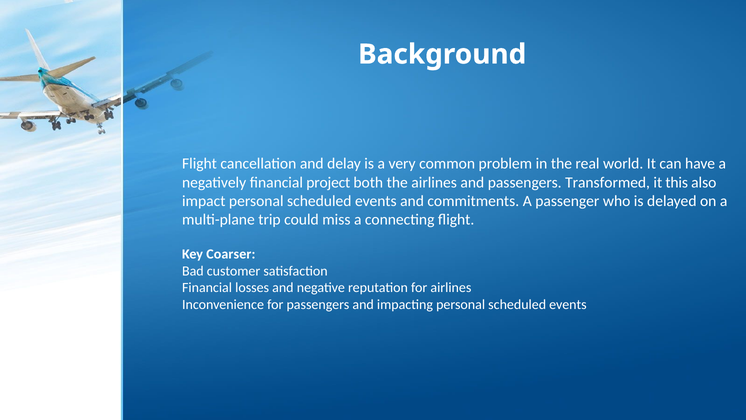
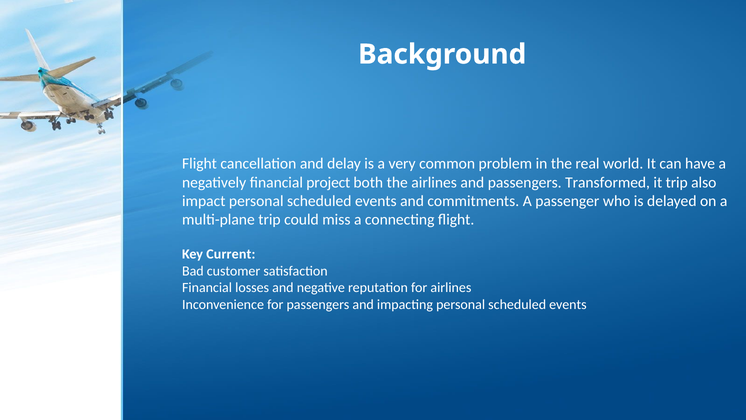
it this: this -> trip
Coarser: Coarser -> Current
